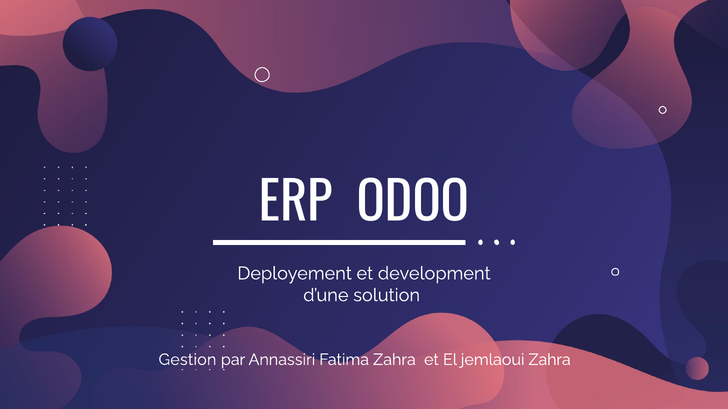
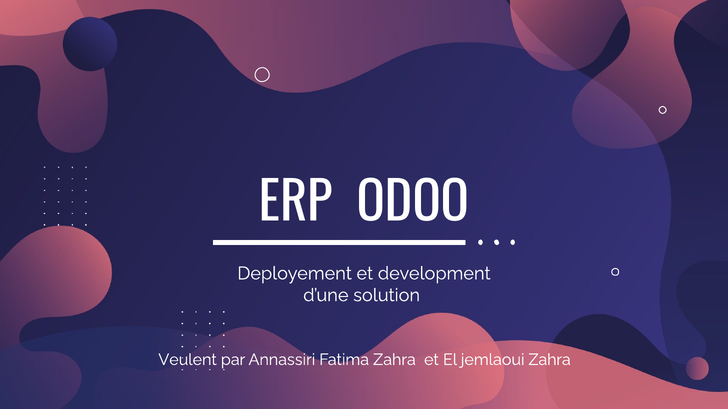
Gestion: Gestion -> Veulent
